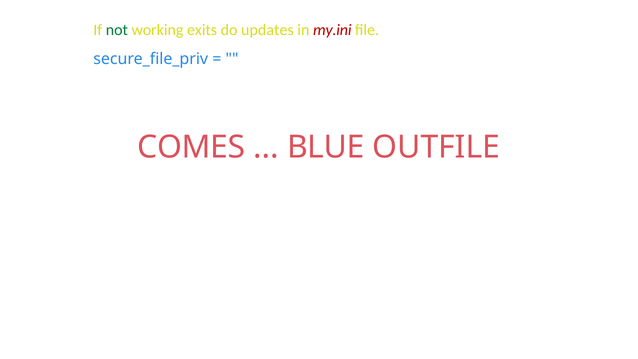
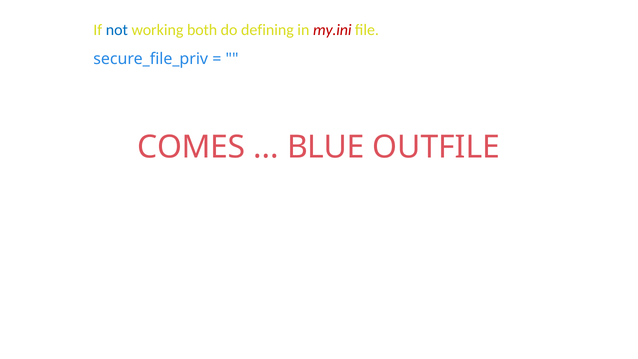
not colour: green -> blue
exits: exits -> both
updates: updates -> defining
